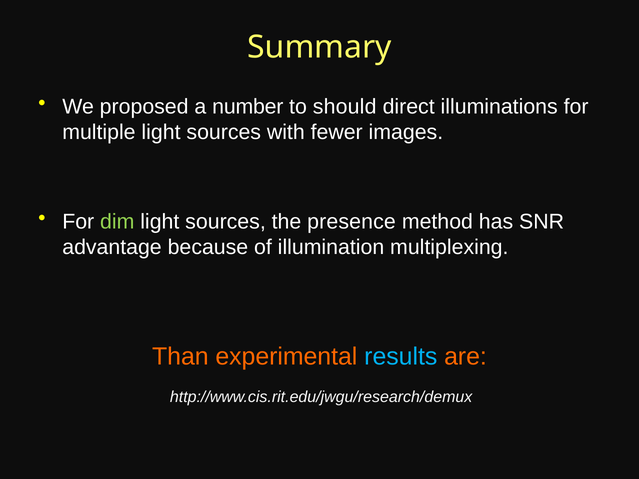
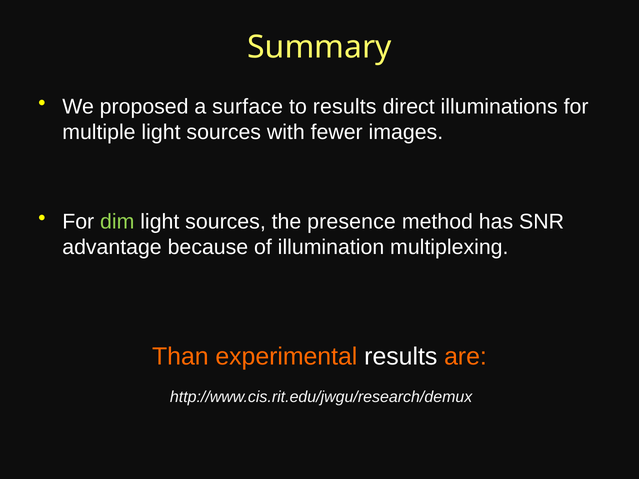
number: number -> surface
to should: should -> results
results at (401, 357) colour: light blue -> white
